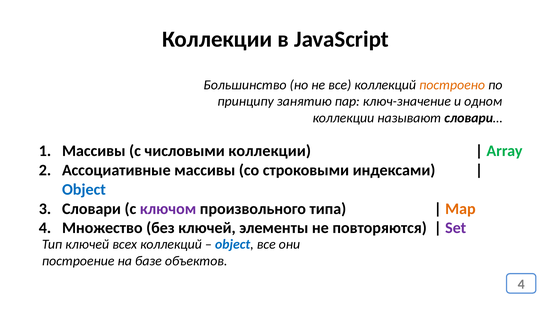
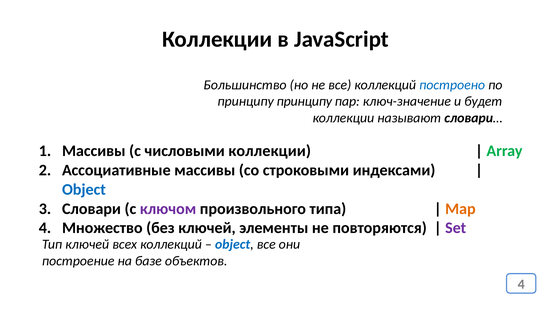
построено colour: orange -> blue
принципу занятию: занятию -> принципу
одном: одном -> будет
